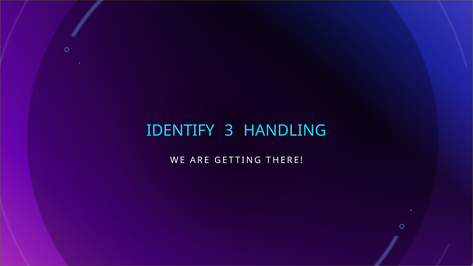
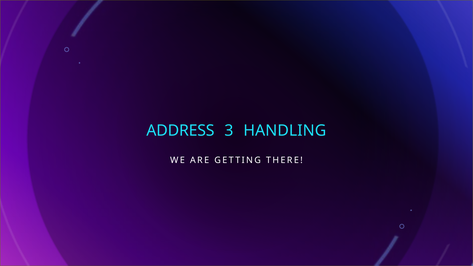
IDENTIFY: IDENTIFY -> ADDRESS
